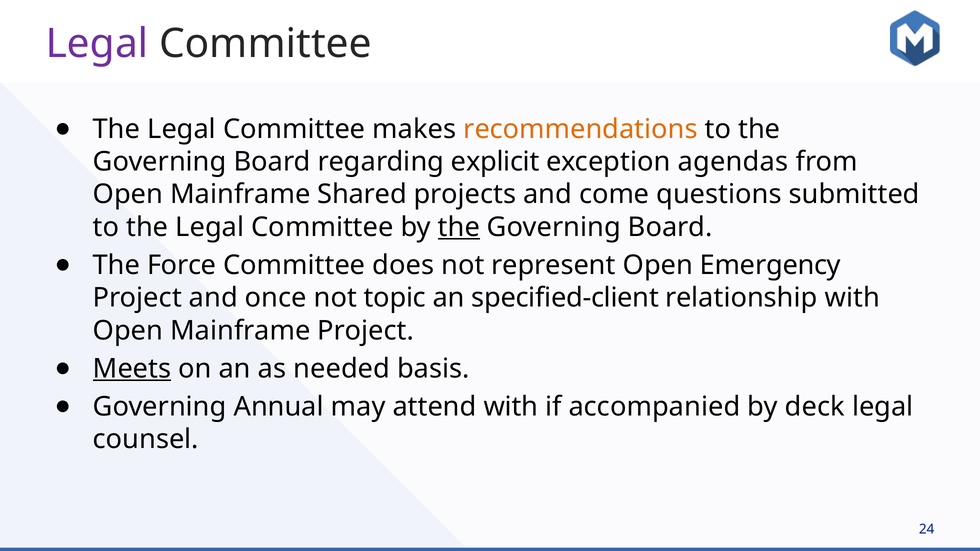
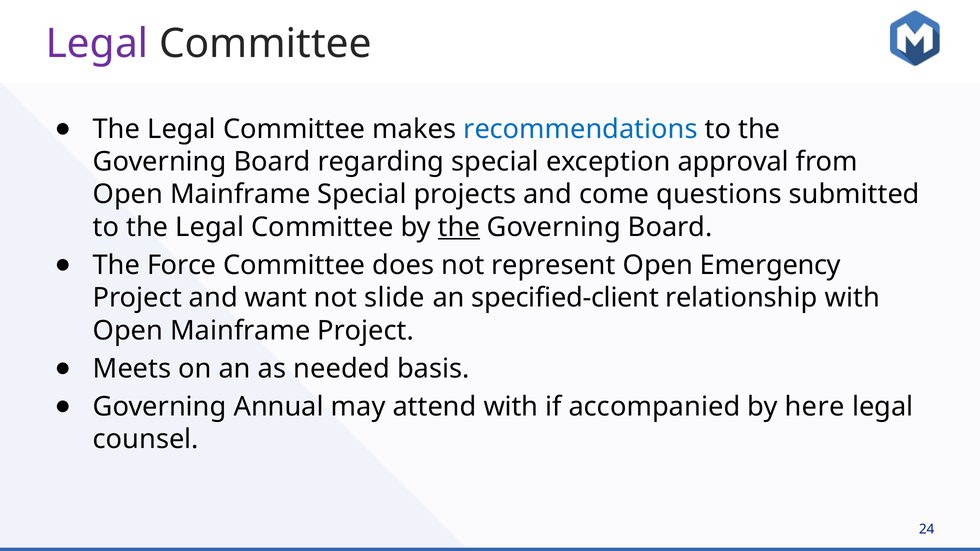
recommendations colour: orange -> blue
regarding explicit: explicit -> special
agendas: agendas -> approval
Mainframe Shared: Shared -> Special
once: once -> want
topic: topic -> slide
Meets underline: present -> none
deck: deck -> here
